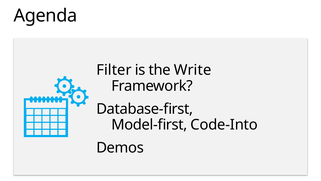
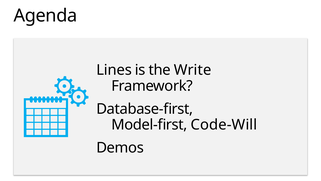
Filter: Filter -> Lines
Code-Into: Code-Into -> Code-Will
